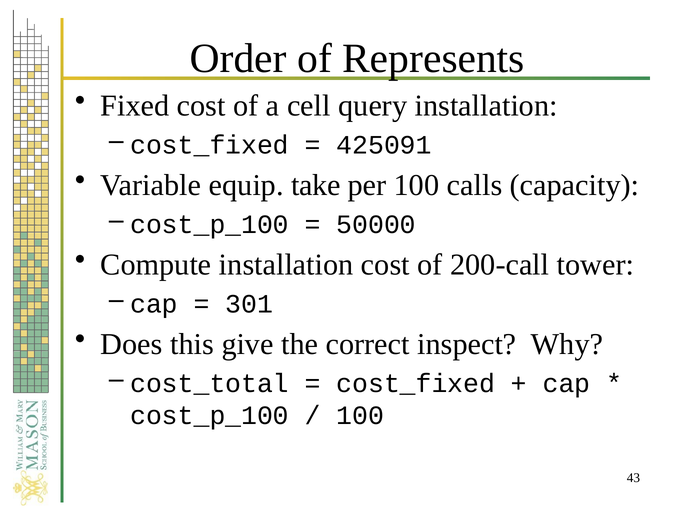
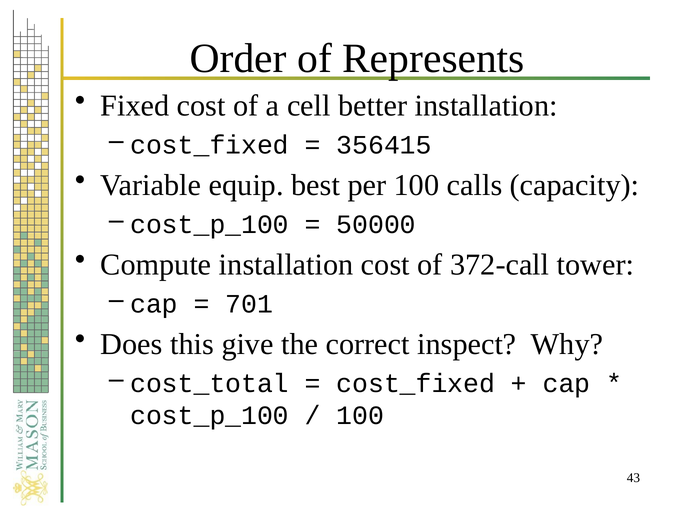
query: query -> better
425091: 425091 -> 356415
take: take -> best
200-call: 200-call -> 372-call
301: 301 -> 701
